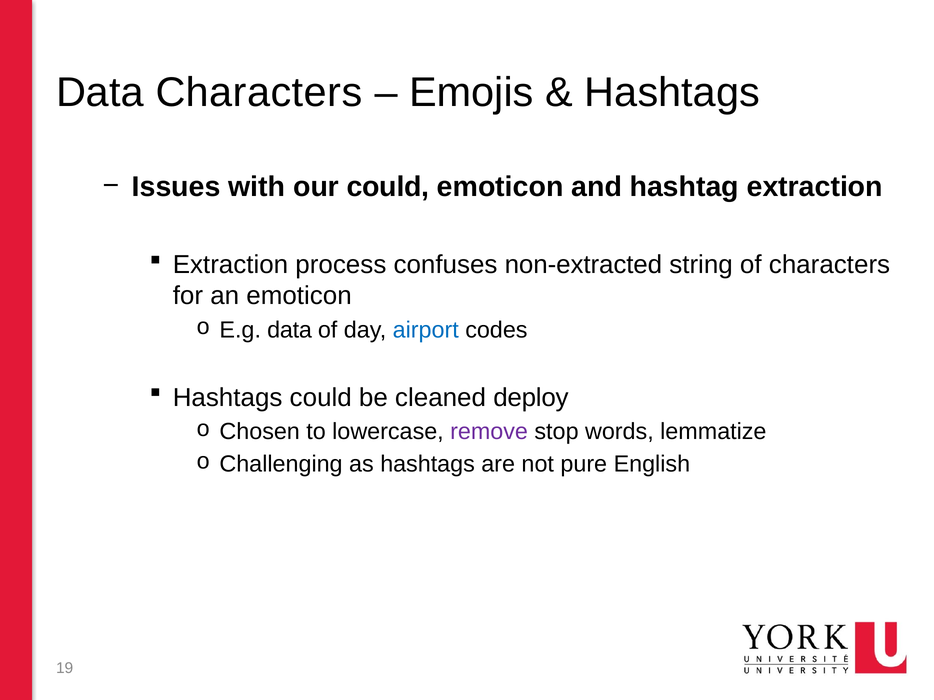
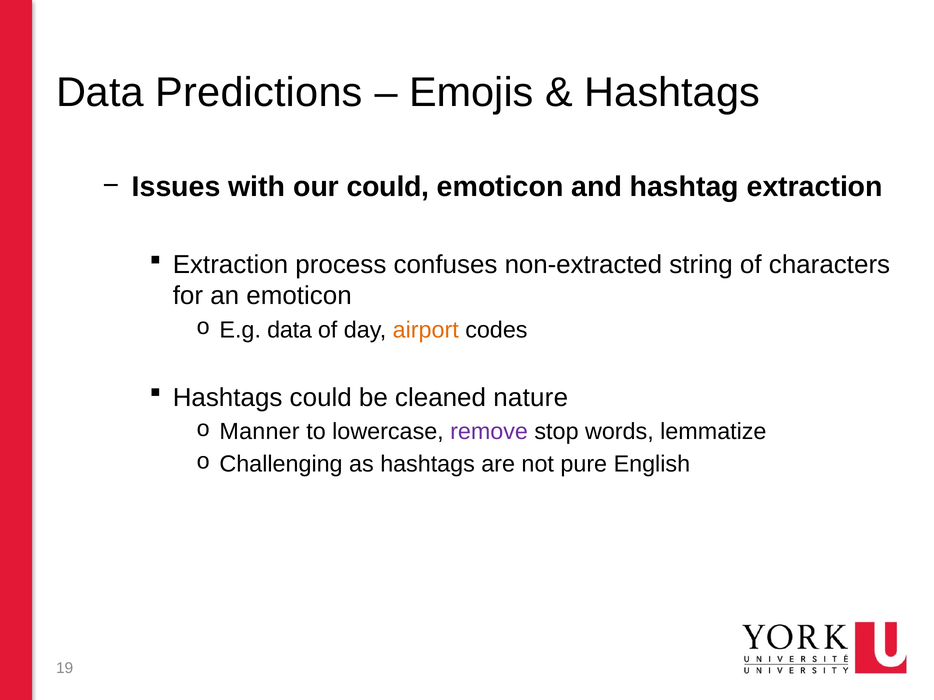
Data Characters: Characters -> Predictions
airport colour: blue -> orange
deploy: deploy -> nature
Chosen: Chosen -> Manner
